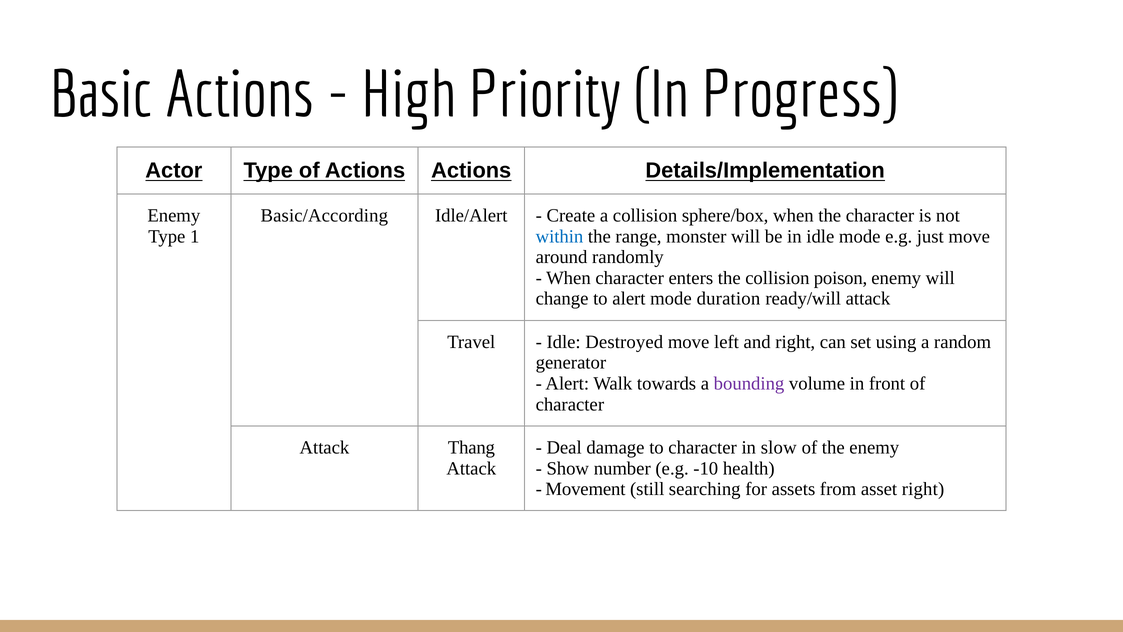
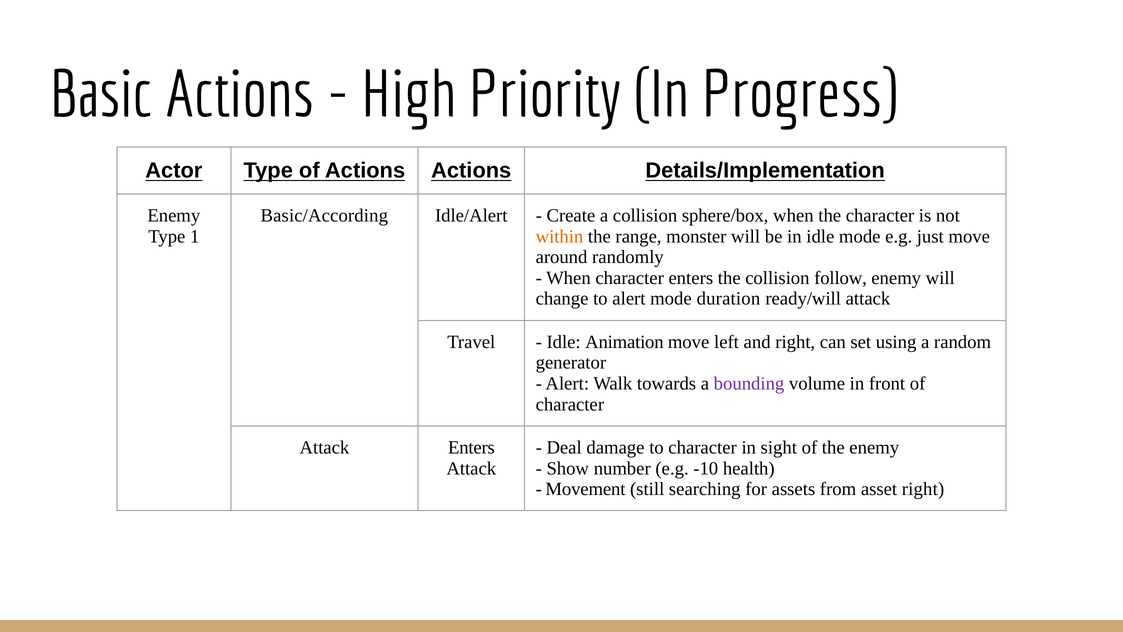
within colour: blue -> orange
poison: poison -> follow
Destroyed: Destroyed -> Animation
Attack Thang: Thang -> Enters
slow: slow -> sight
